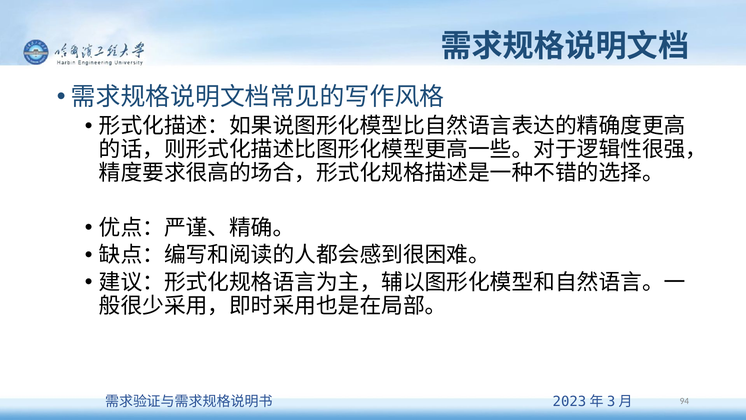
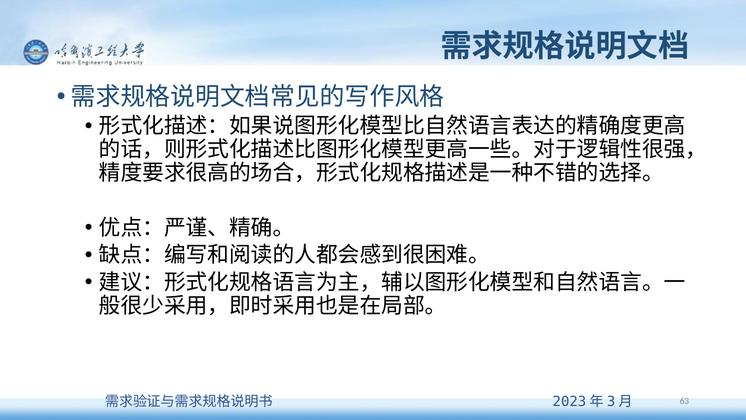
94: 94 -> 63
